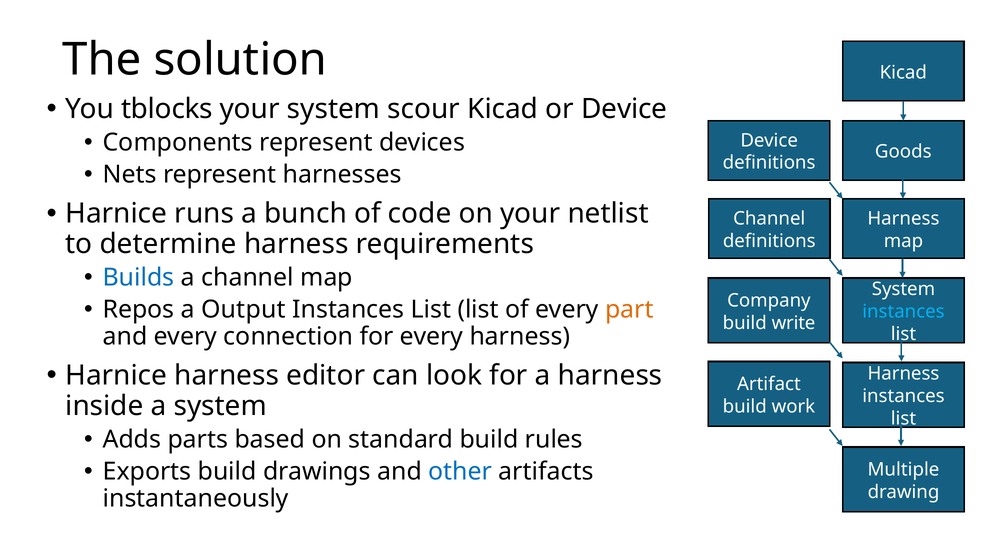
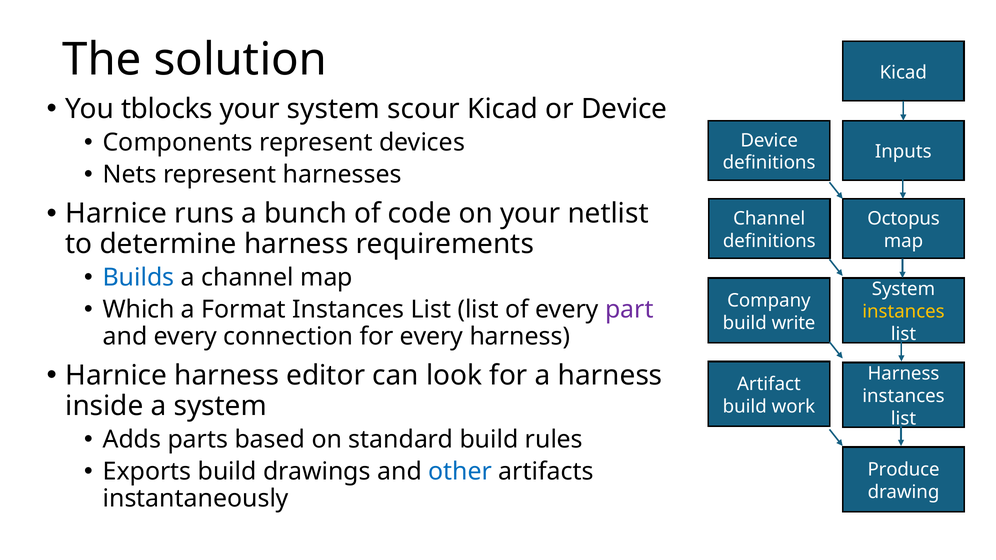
Goods: Goods -> Inputs
Harness at (903, 219): Harness -> Octopus
Repos: Repos -> Which
Output: Output -> Format
part colour: orange -> purple
instances at (903, 312) colour: light blue -> yellow
Multiple: Multiple -> Produce
